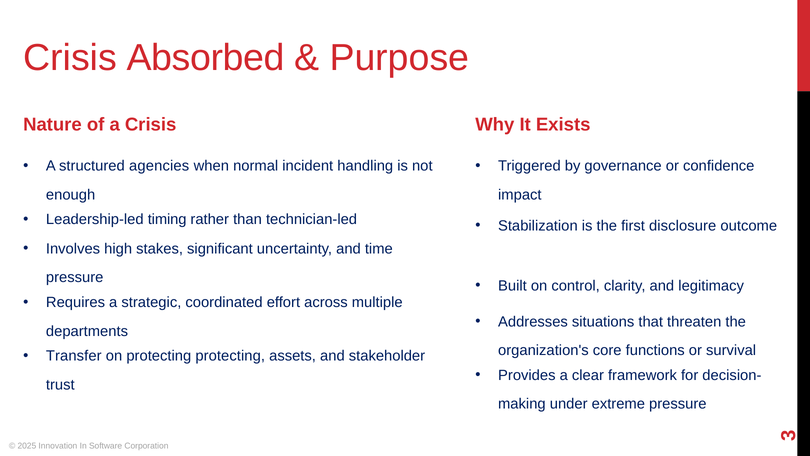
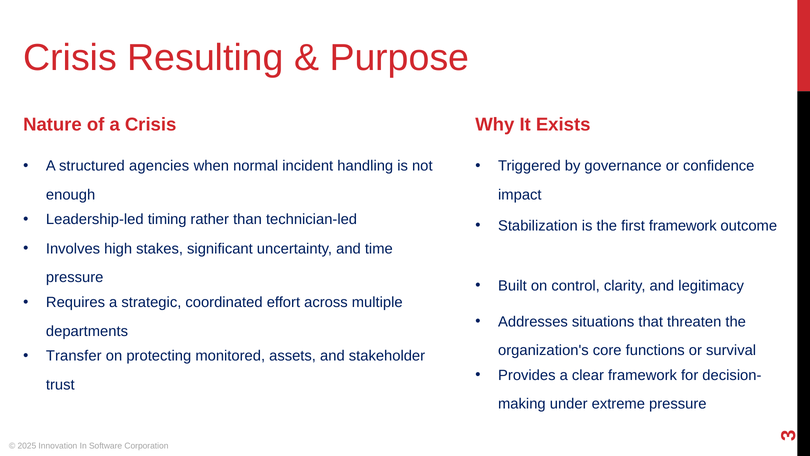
Absorbed: Absorbed -> Resulting
first disclosure: disclosure -> framework
protecting protecting: protecting -> monitored
